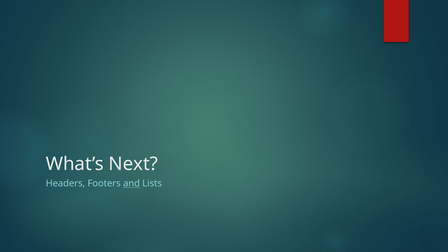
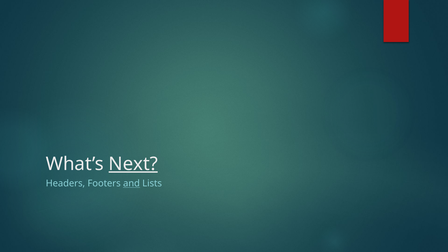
Next underline: none -> present
